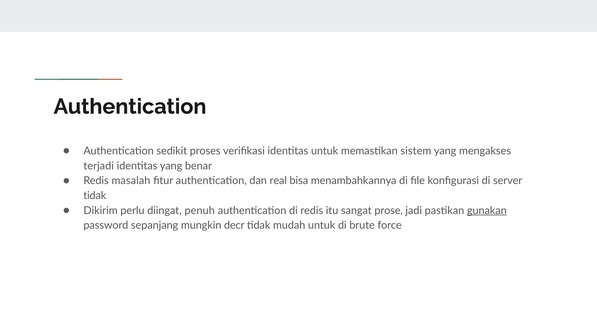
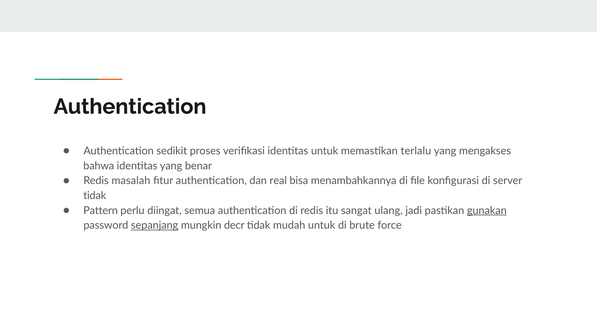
sistem: sistem -> terlalu
terjadi: terjadi -> bahwa
Dikirim: Dikirim -> Pattern
penuh: penuh -> semua
prose: prose -> ulang
sepanjang underline: none -> present
